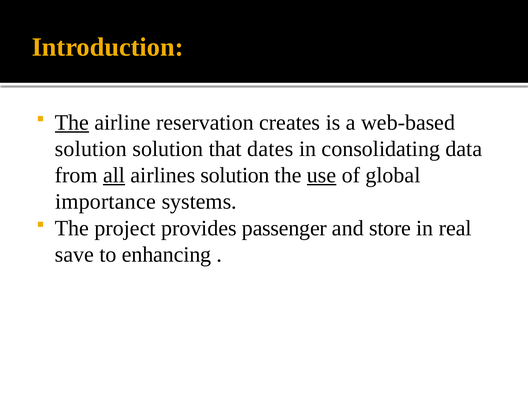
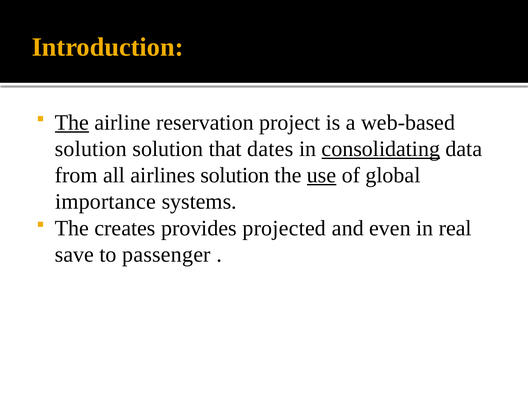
creates: creates -> project
consolidating underline: none -> present
all underline: present -> none
project: project -> creates
passenger: passenger -> projected
store: store -> even
enhancing: enhancing -> passenger
